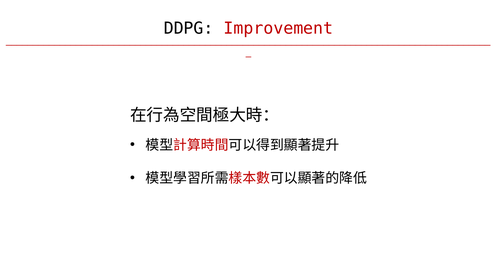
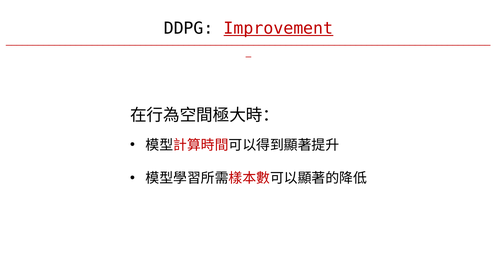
Improvement underline: none -> present
